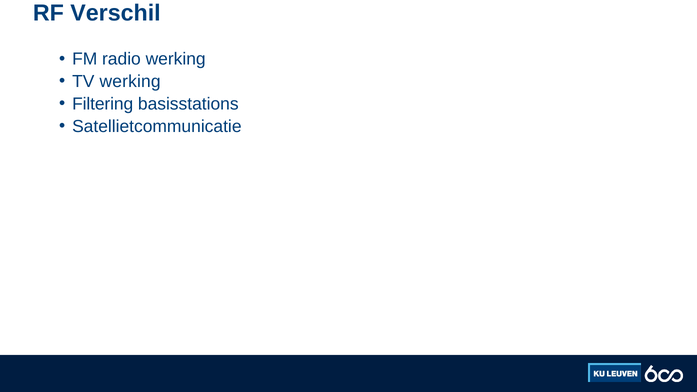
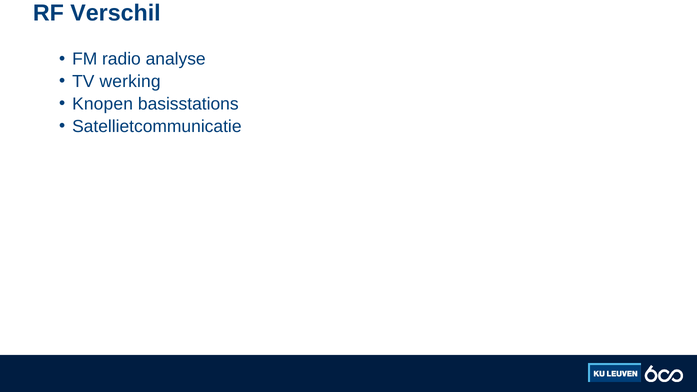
radio werking: werking -> analyse
Filtering: Filtering -> Knopen
